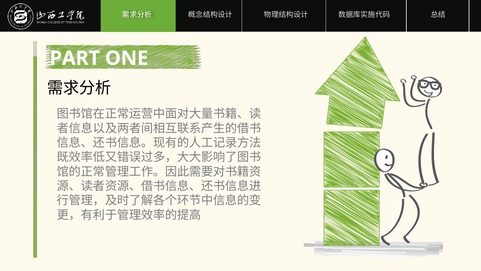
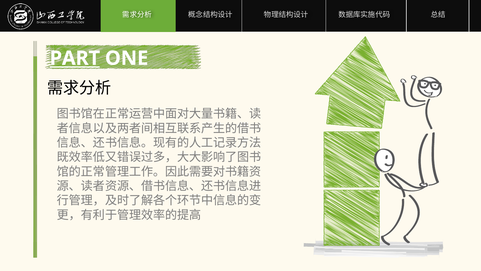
PART underline: none -> present
